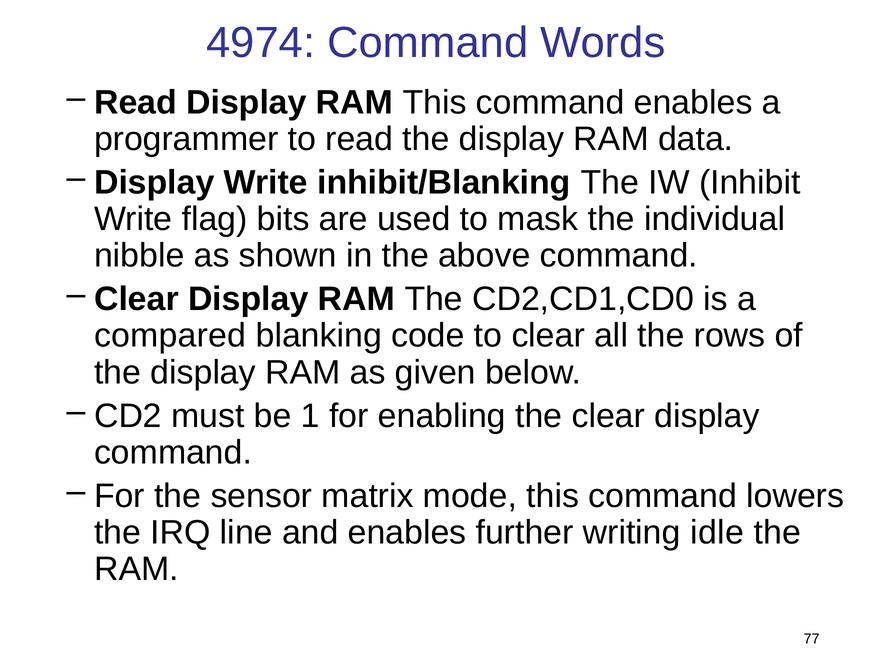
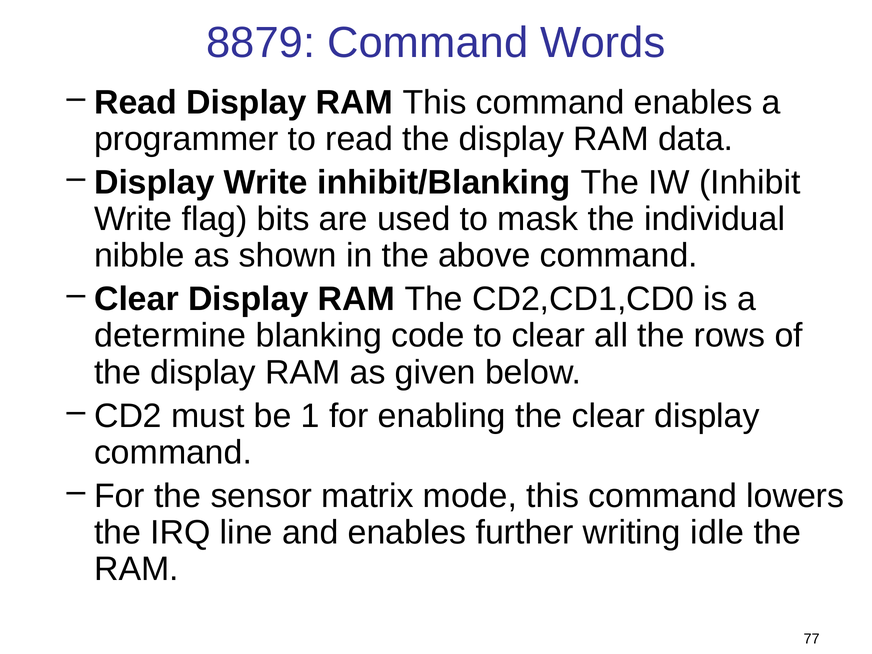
4974: 4974 -> 8879
compared: compared -> determine
